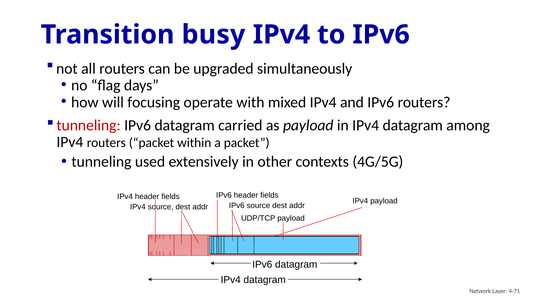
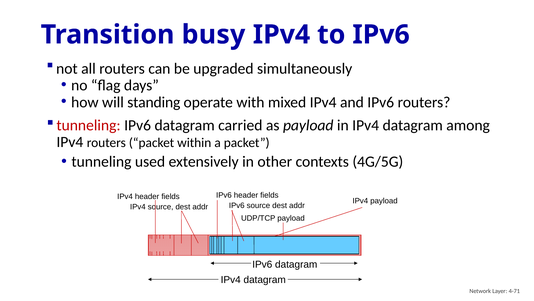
focusing: focusing -> standing
